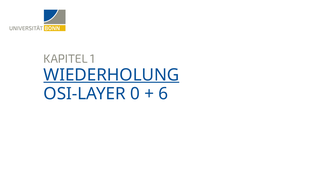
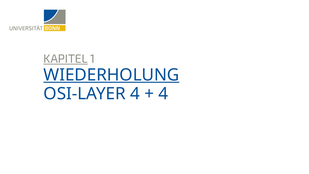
KAPITEL underline: none -> present
OSI-LAYER 0: 0 -> 4
6 at (163, 94): 6 -> 4
